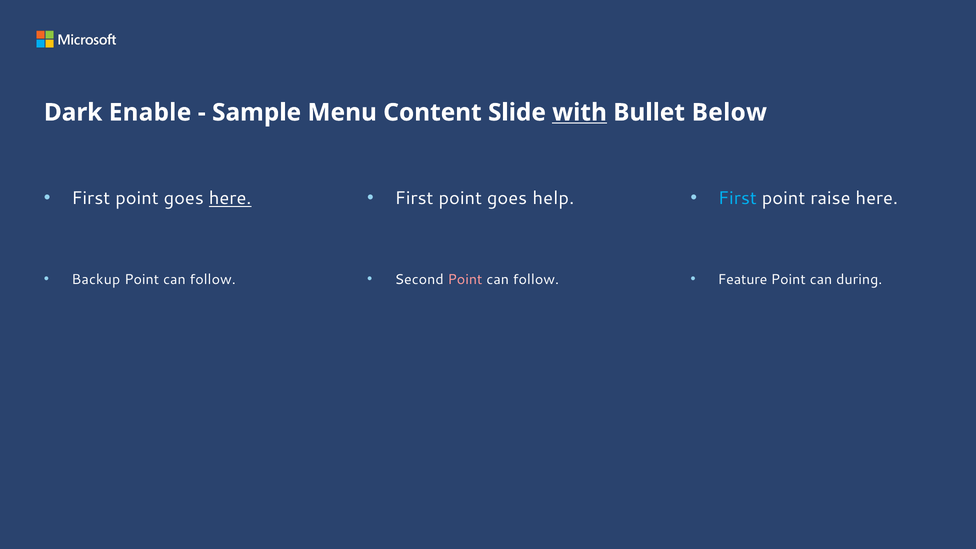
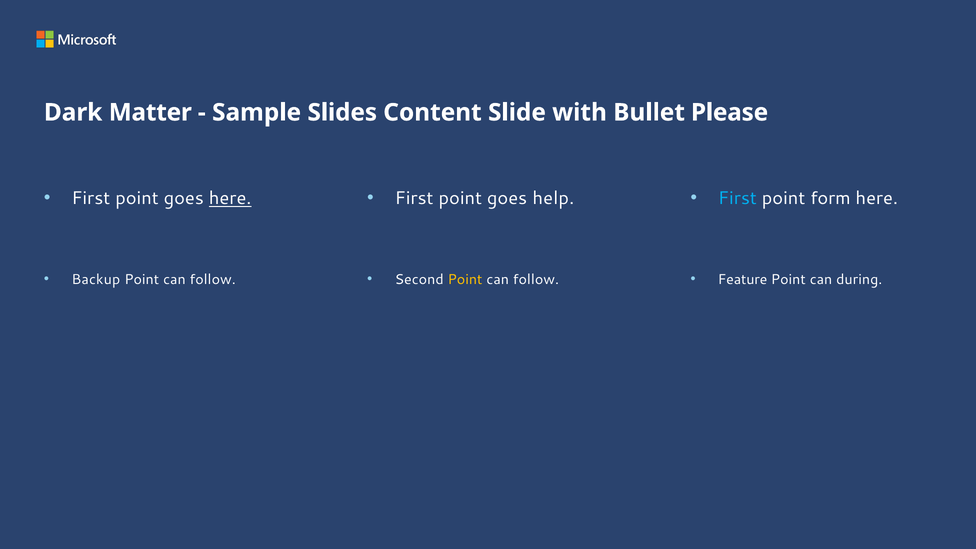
Enable: Enable -> Matter
Menu: Menu -> Slides
with underline: present -> none
Below: Below -> Please
raise: raise -> form
Point at (465, 279) colour: pink -> yellow
